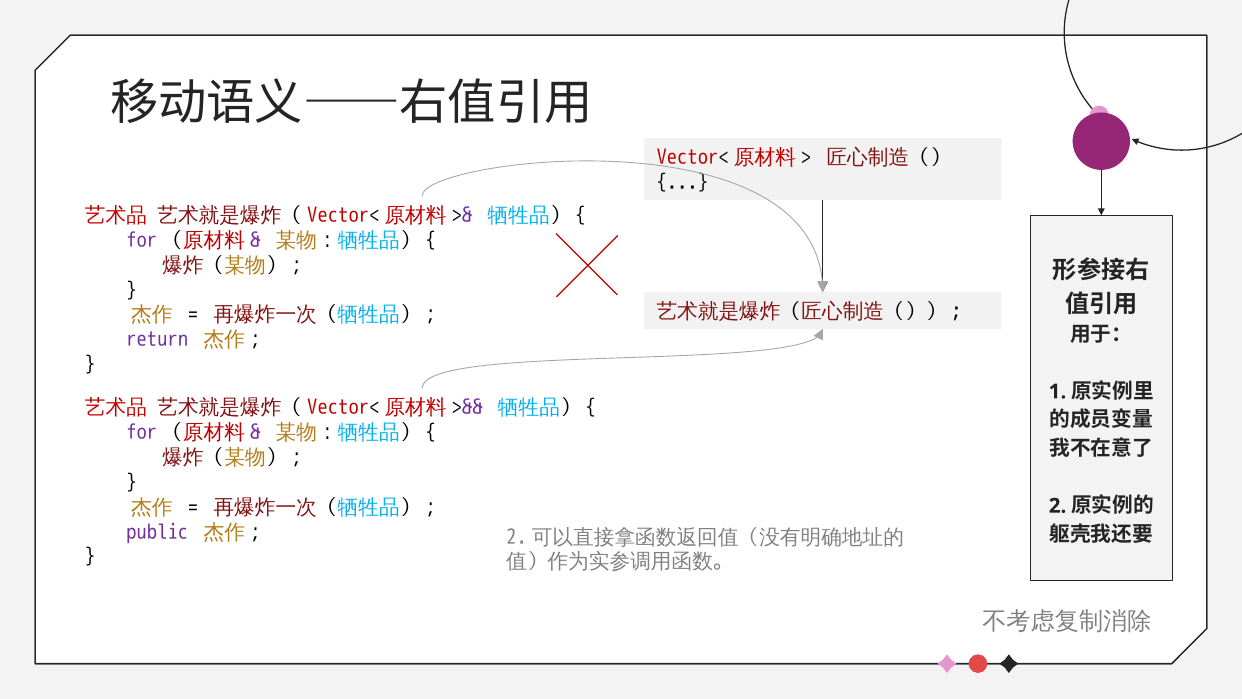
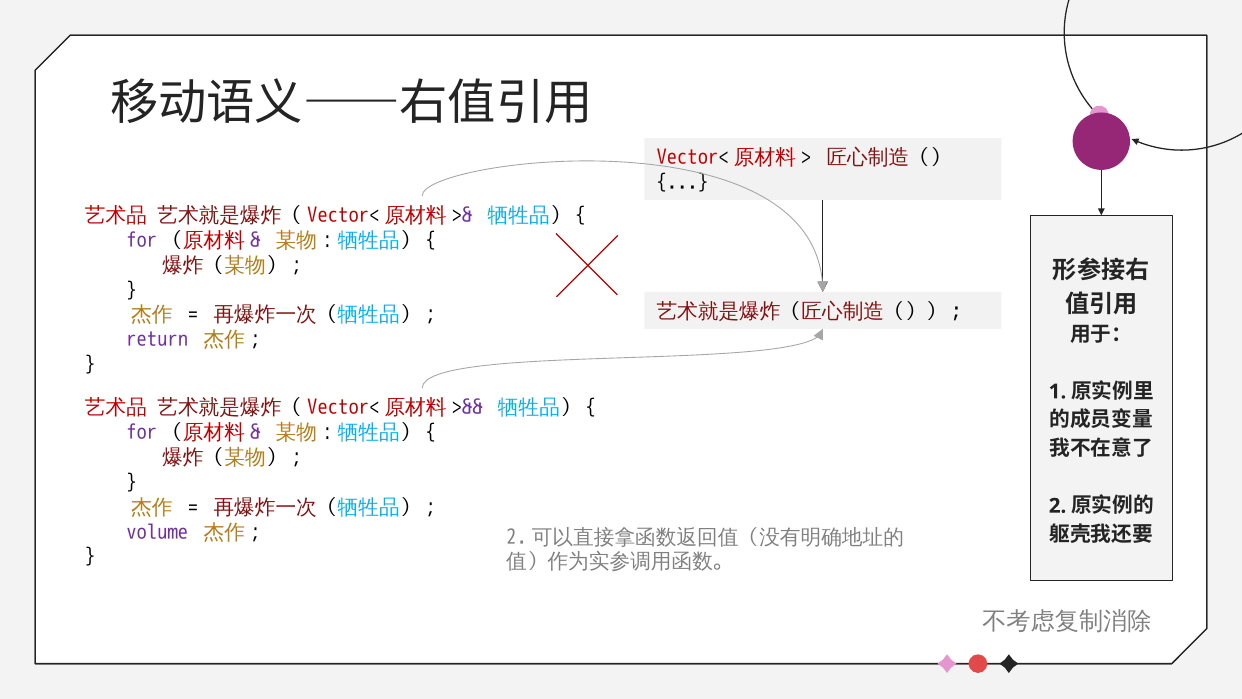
public: public -> volume
